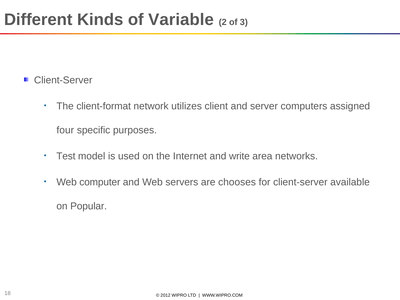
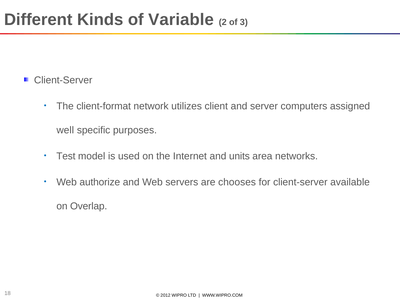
four: four -> well
write: write -> units
computer: computer -> authorize
Popular: Popular -> Overlap
